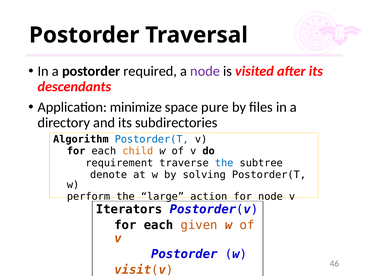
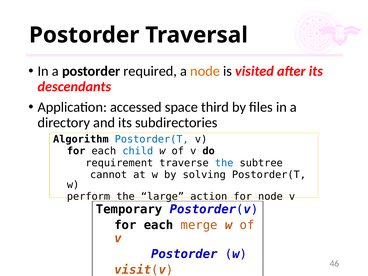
node at (205, 71) colour: purple -> orange
minimize: minimize -> accessed
pure: pure -> third
child colour: orange -> blue
denote: denote -> cannot
Iterators: Iterators -> Temporary
given: given -> merge
